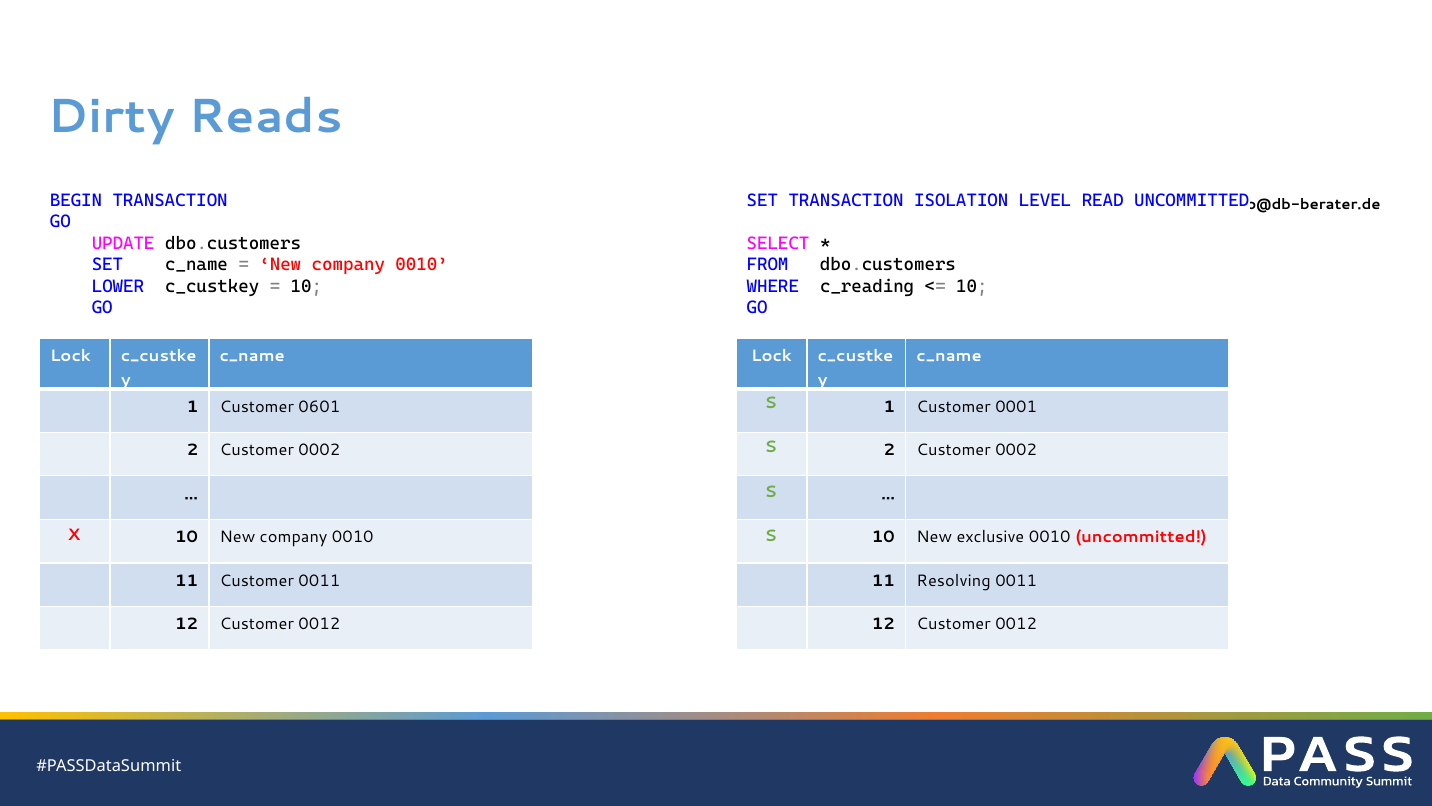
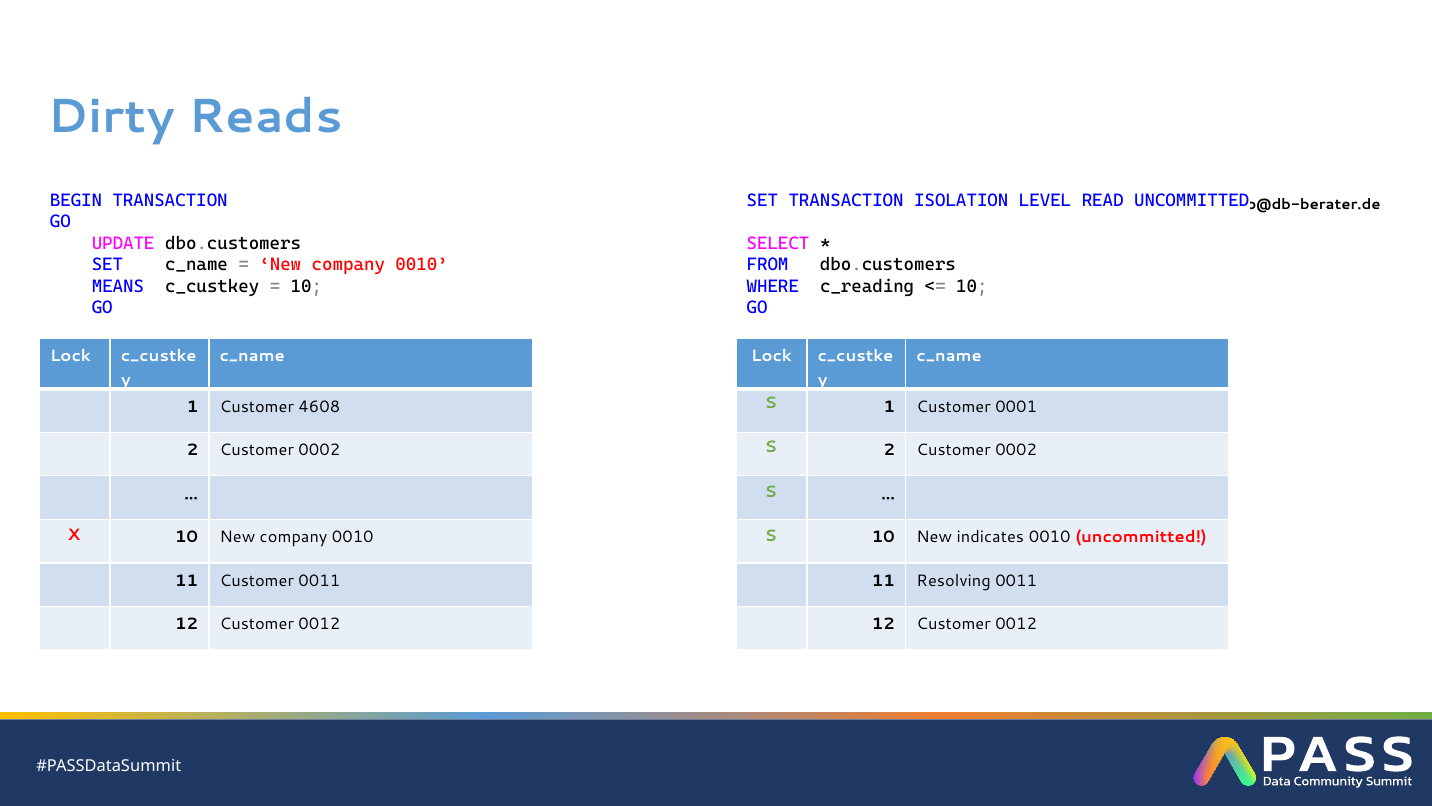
LOWER: LOWER -> MEANS
0601: 0601 -> 4608
exclusive: exclusive -> indicates
